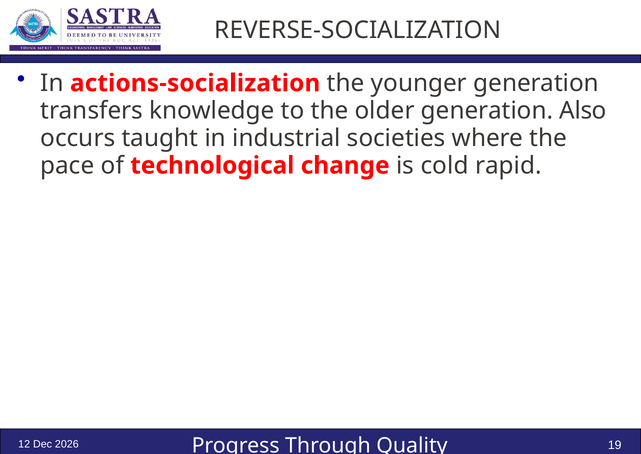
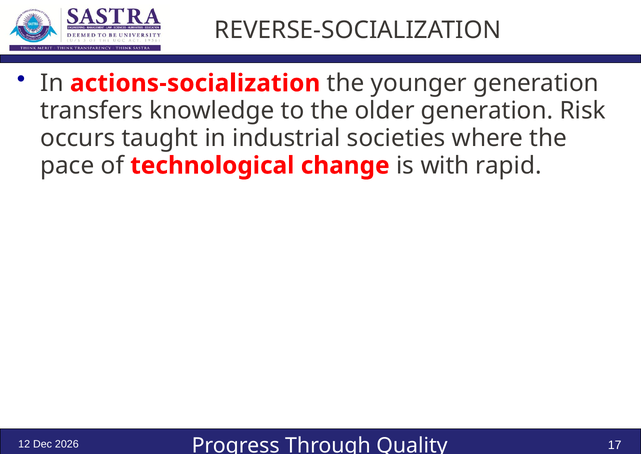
Also: Also -> Risk
cold: cold -> with
19: 19 -> 17
